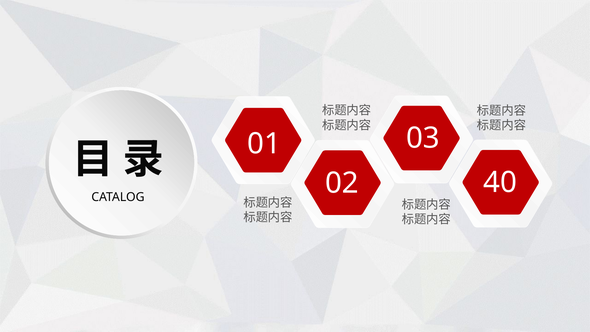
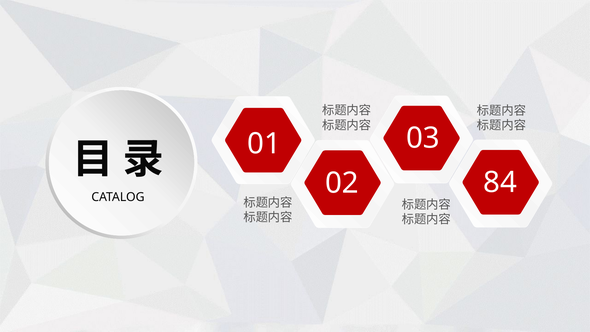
40: 40 -> 84
